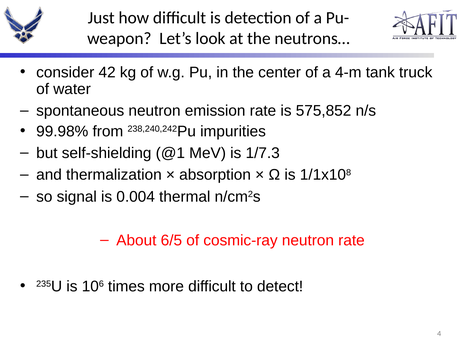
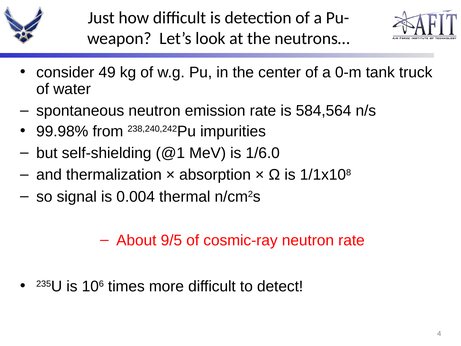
42: 42 -> 49
4-m: 4-m -> 0-m
575,852: 575,852 -> 584,564
1/7.3: 1/7.3 -> 1/6.0
6/5: 6/5 -> 9/5
